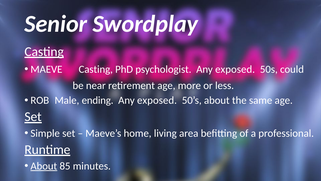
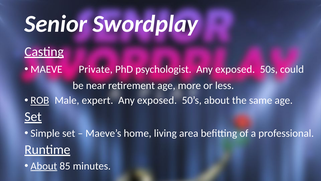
MAEVE Casting: Casting -> Private
ROB underline: none -> present
ending: ending -> expert
